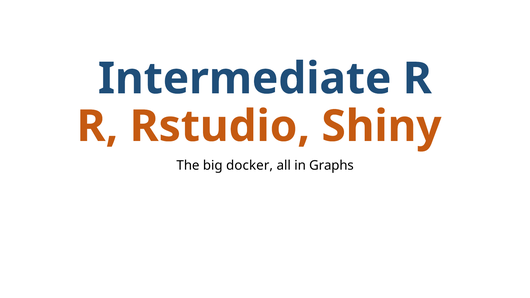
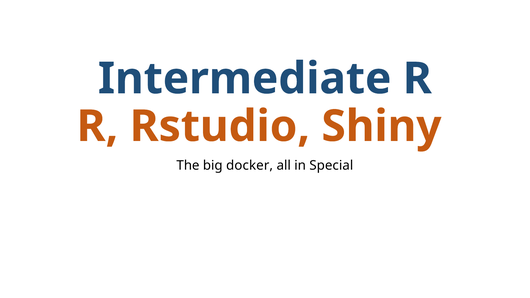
Graphs: Graphs -> Special
